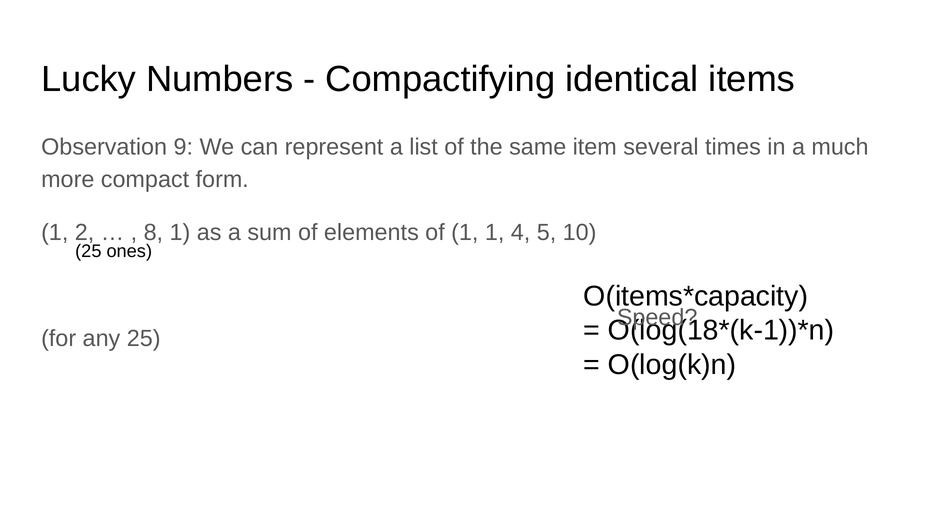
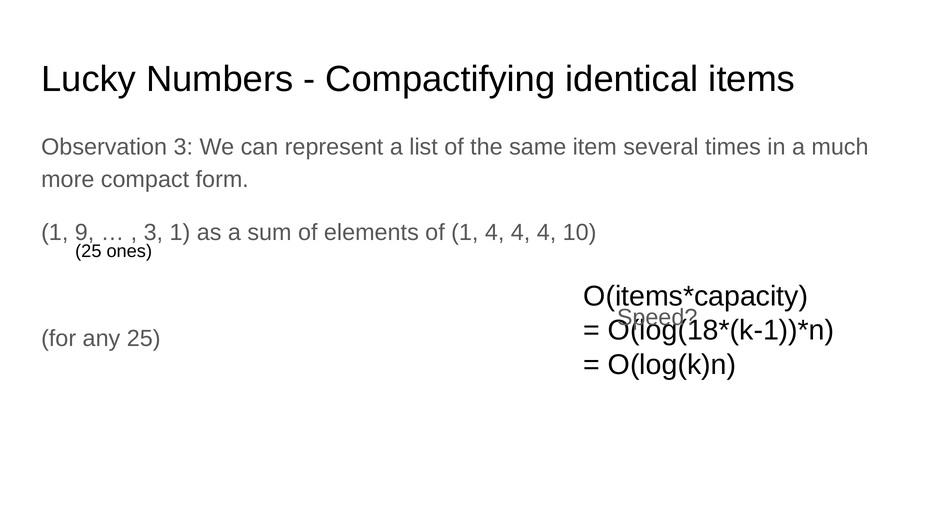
Observation 9: 9 -> 3
2: 2 -> 9
8 at (153, 232): 8 -> 3
1 1: 1 -> 4
5 at (547, 232): 5 -> 4
